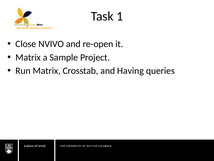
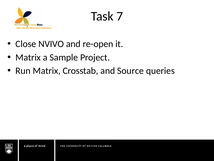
1: 1 -> 7
Having: Having -> Source
